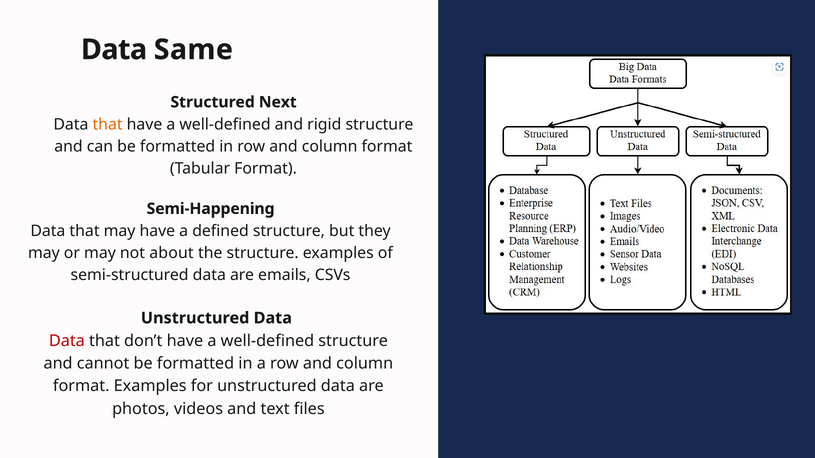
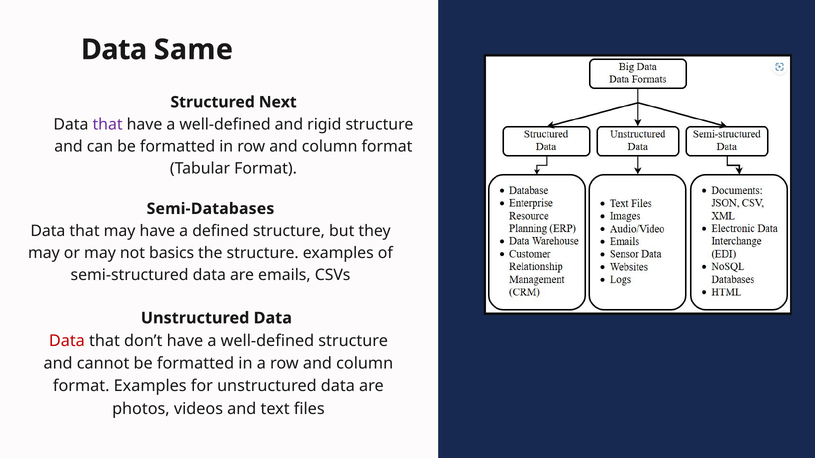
that at (108, 124) colour: orange -> purple
Semi-Happening: Semi-Happening -> Semi-Databases
about: about -> basics
